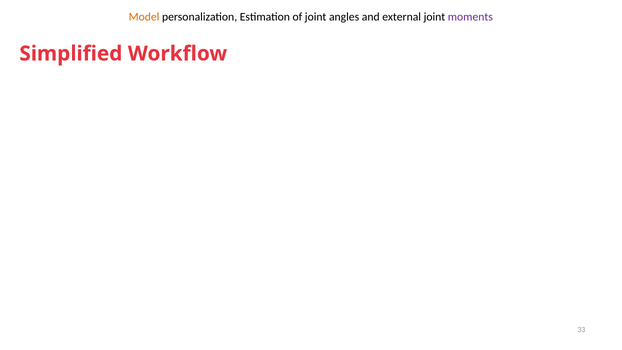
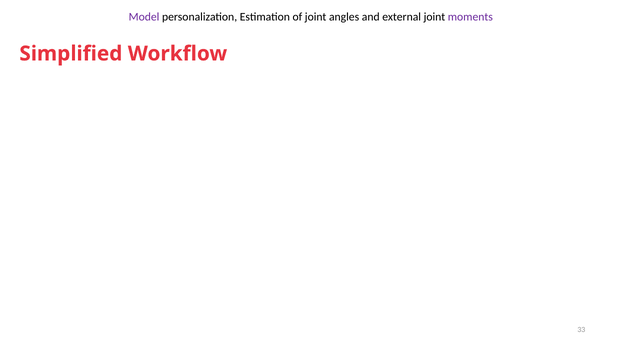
Model colour: orange -> purple
